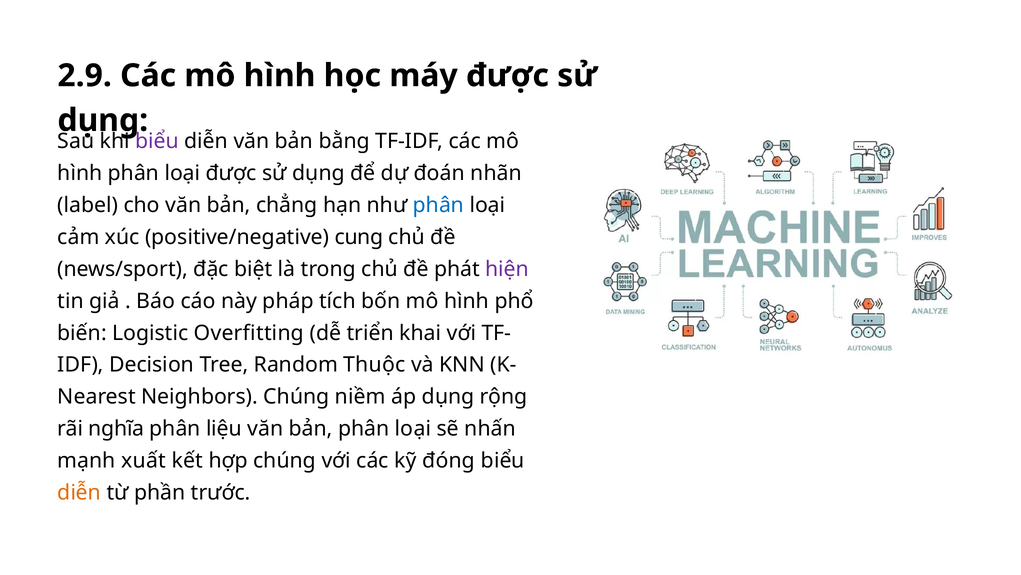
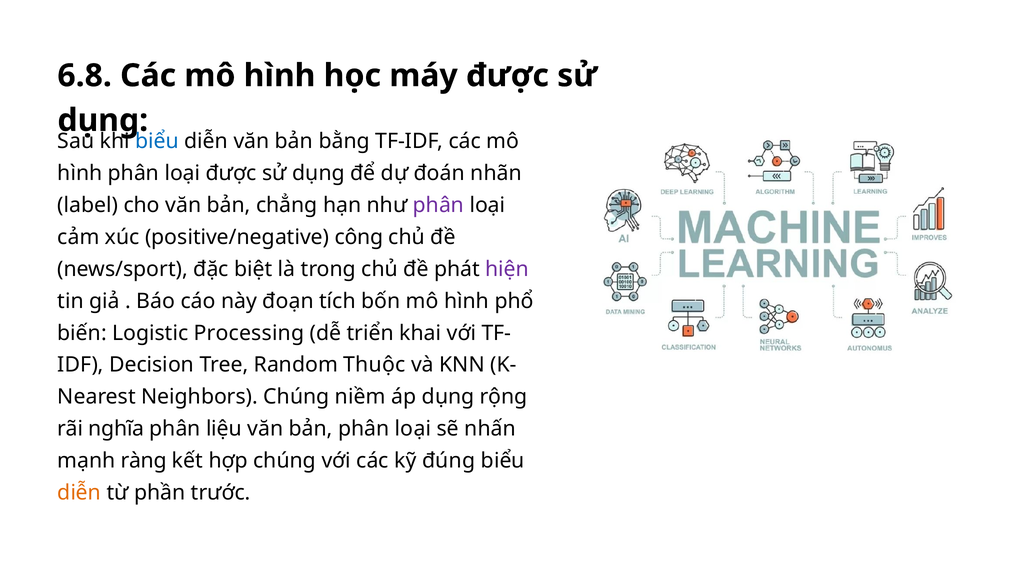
2.9: 2.9 -> 6.8
biểu at (157, 141) colour: purple -> blue
phân at (438, 205) colour: blue -> purple
cung: cung -> công
pháp: pháp -> đoạn
Overfitting: Overfitting -> Processing
xuất: xuất -> ràng
đóng: đóng -> đúng
